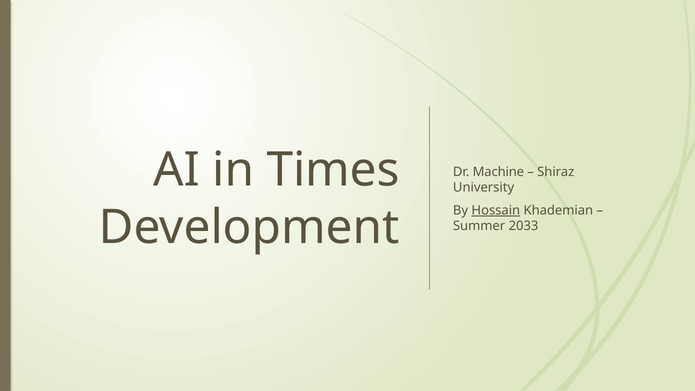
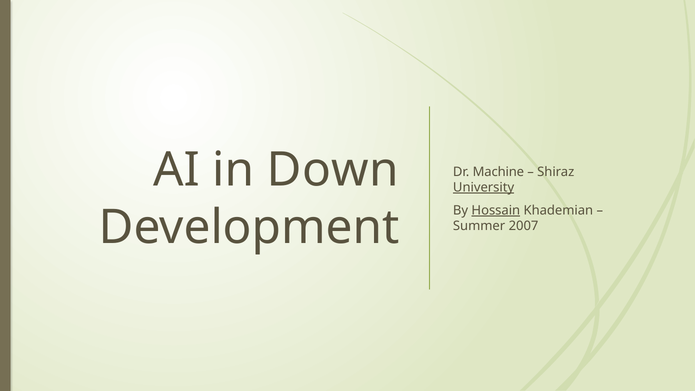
Times: Times -> Down
University underline: none -> present
2033: 2033 -> 2007
